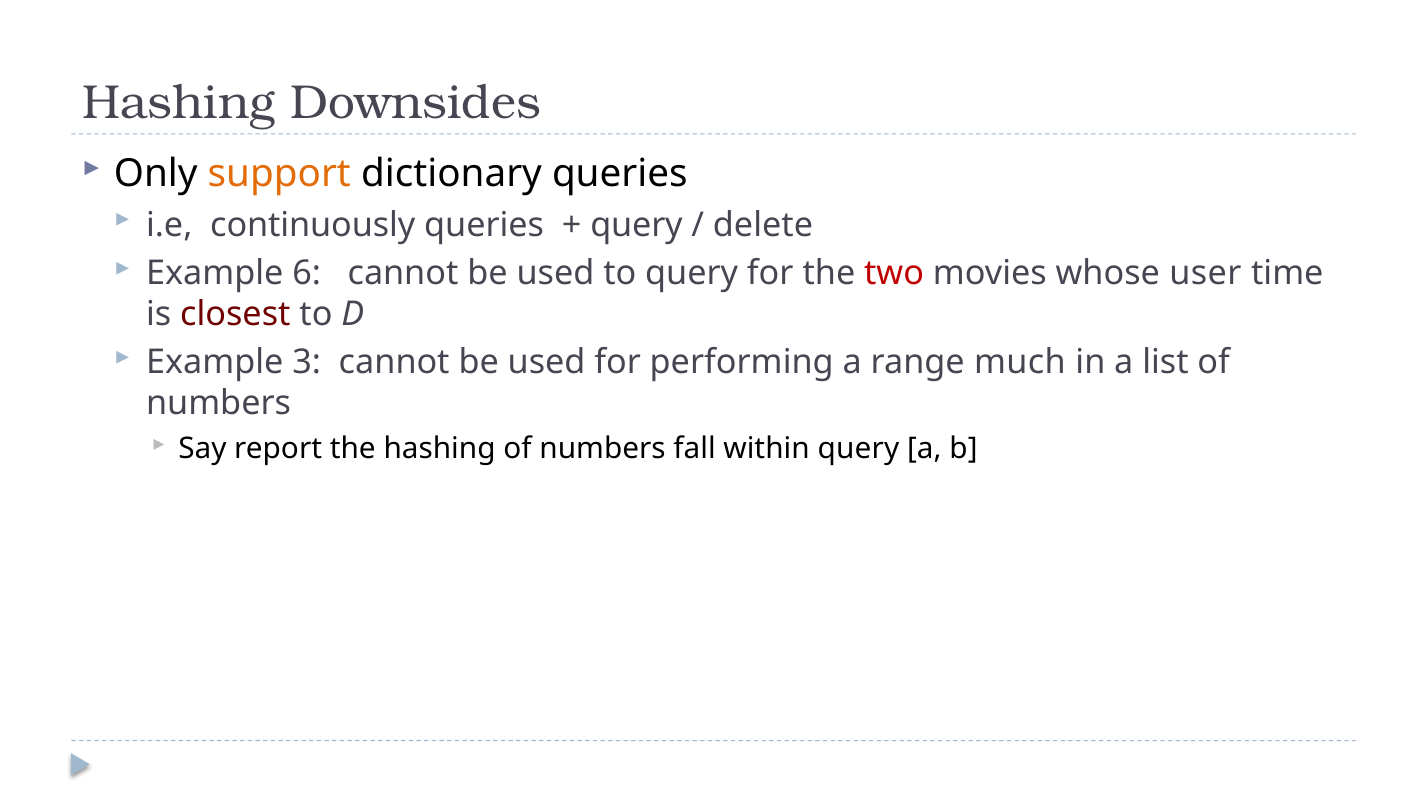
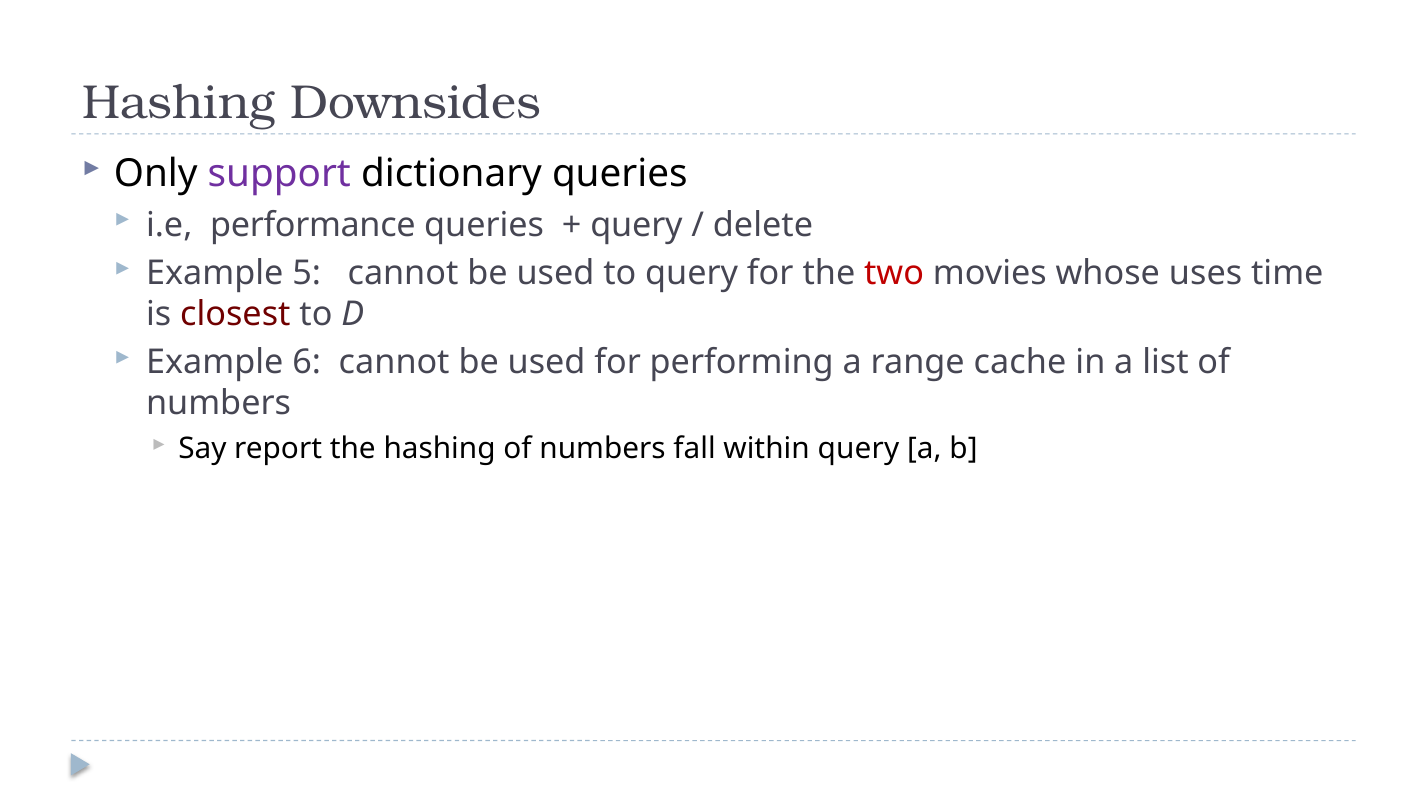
support colour: orange -> purple
continuously: continuously -> performance
6: 6 -> 5
user: user -> uses
3: 3 -> 6
much: much -> cache
